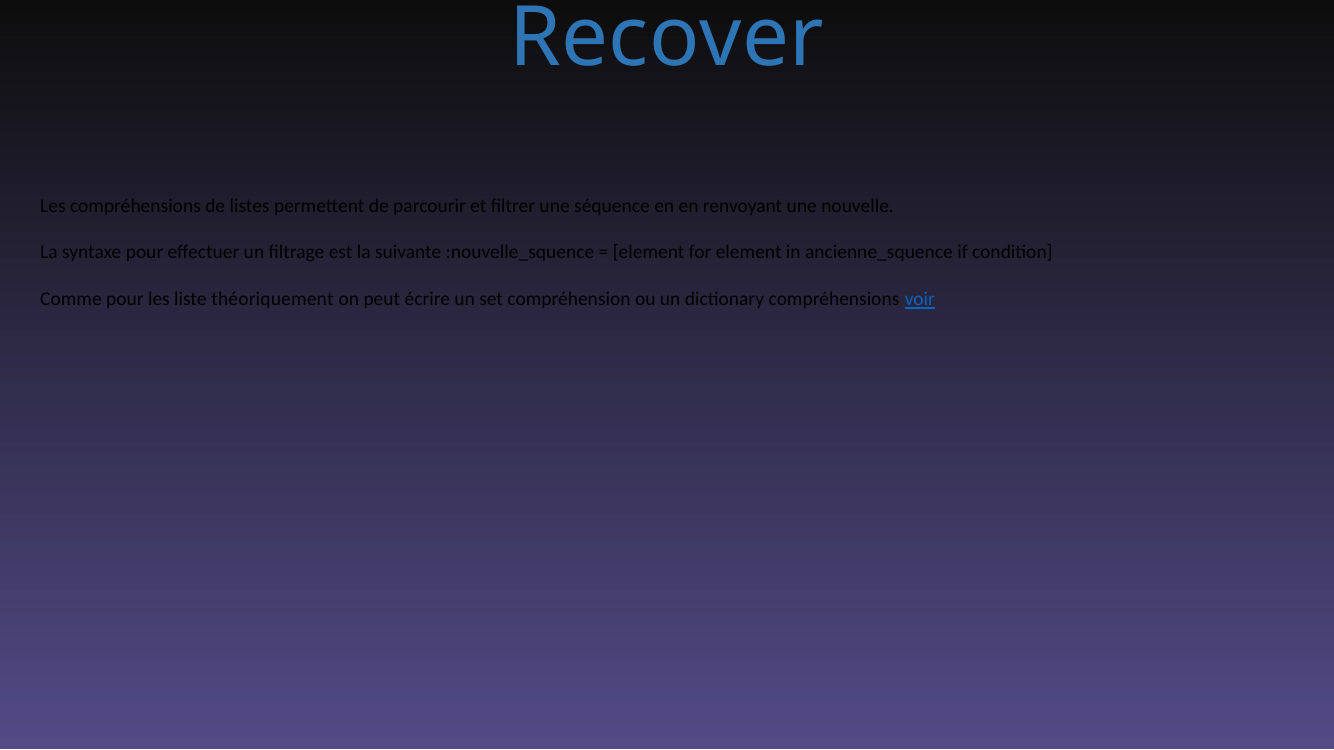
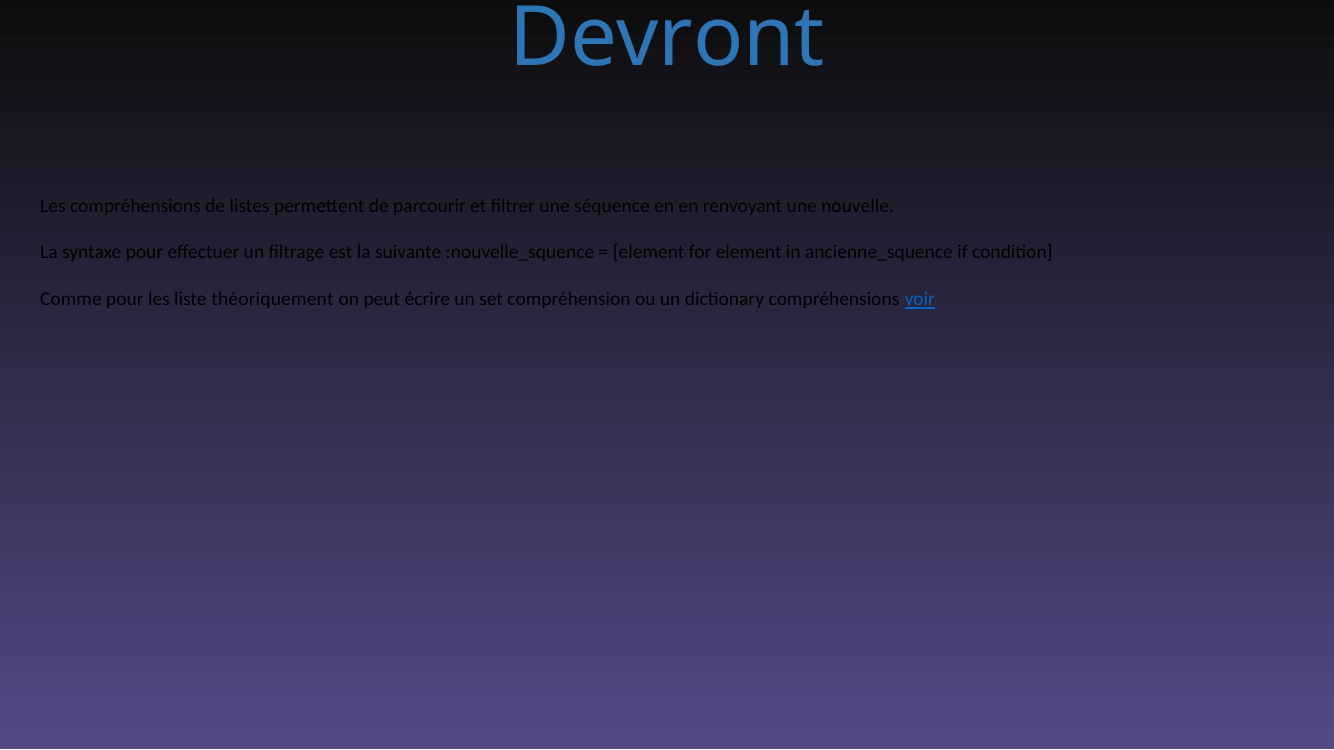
Recover: Recover -> Devront
